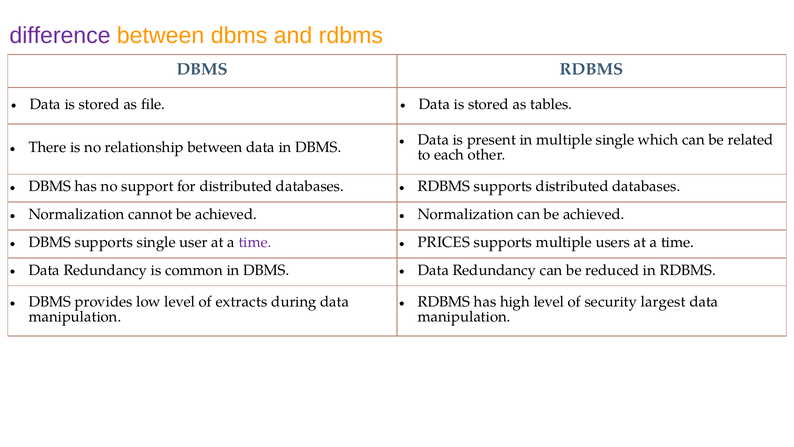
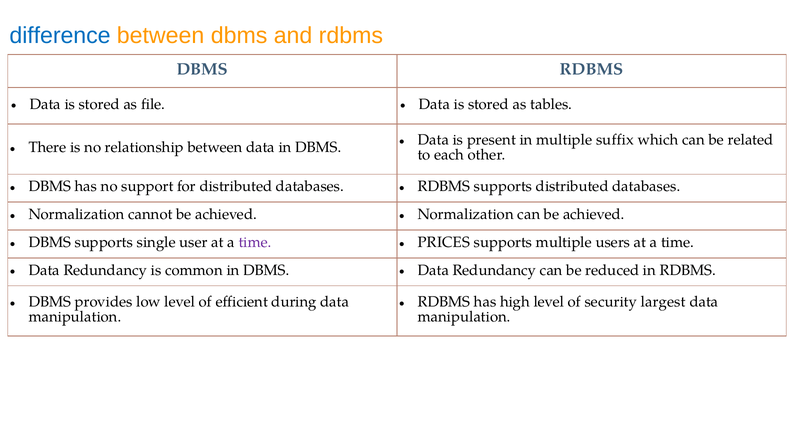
difference colour: purple -> blue
multiple single: single -> suffix
extracts: extracts -> efficient
